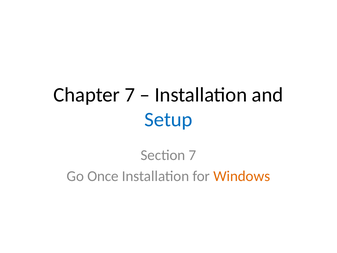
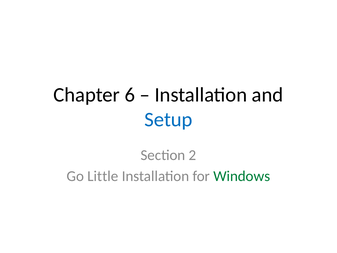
Chapter 7: 7 -> 6
Section 7: 7 -> 2
Once: Once -> Little
Windows colour: orange -> green
